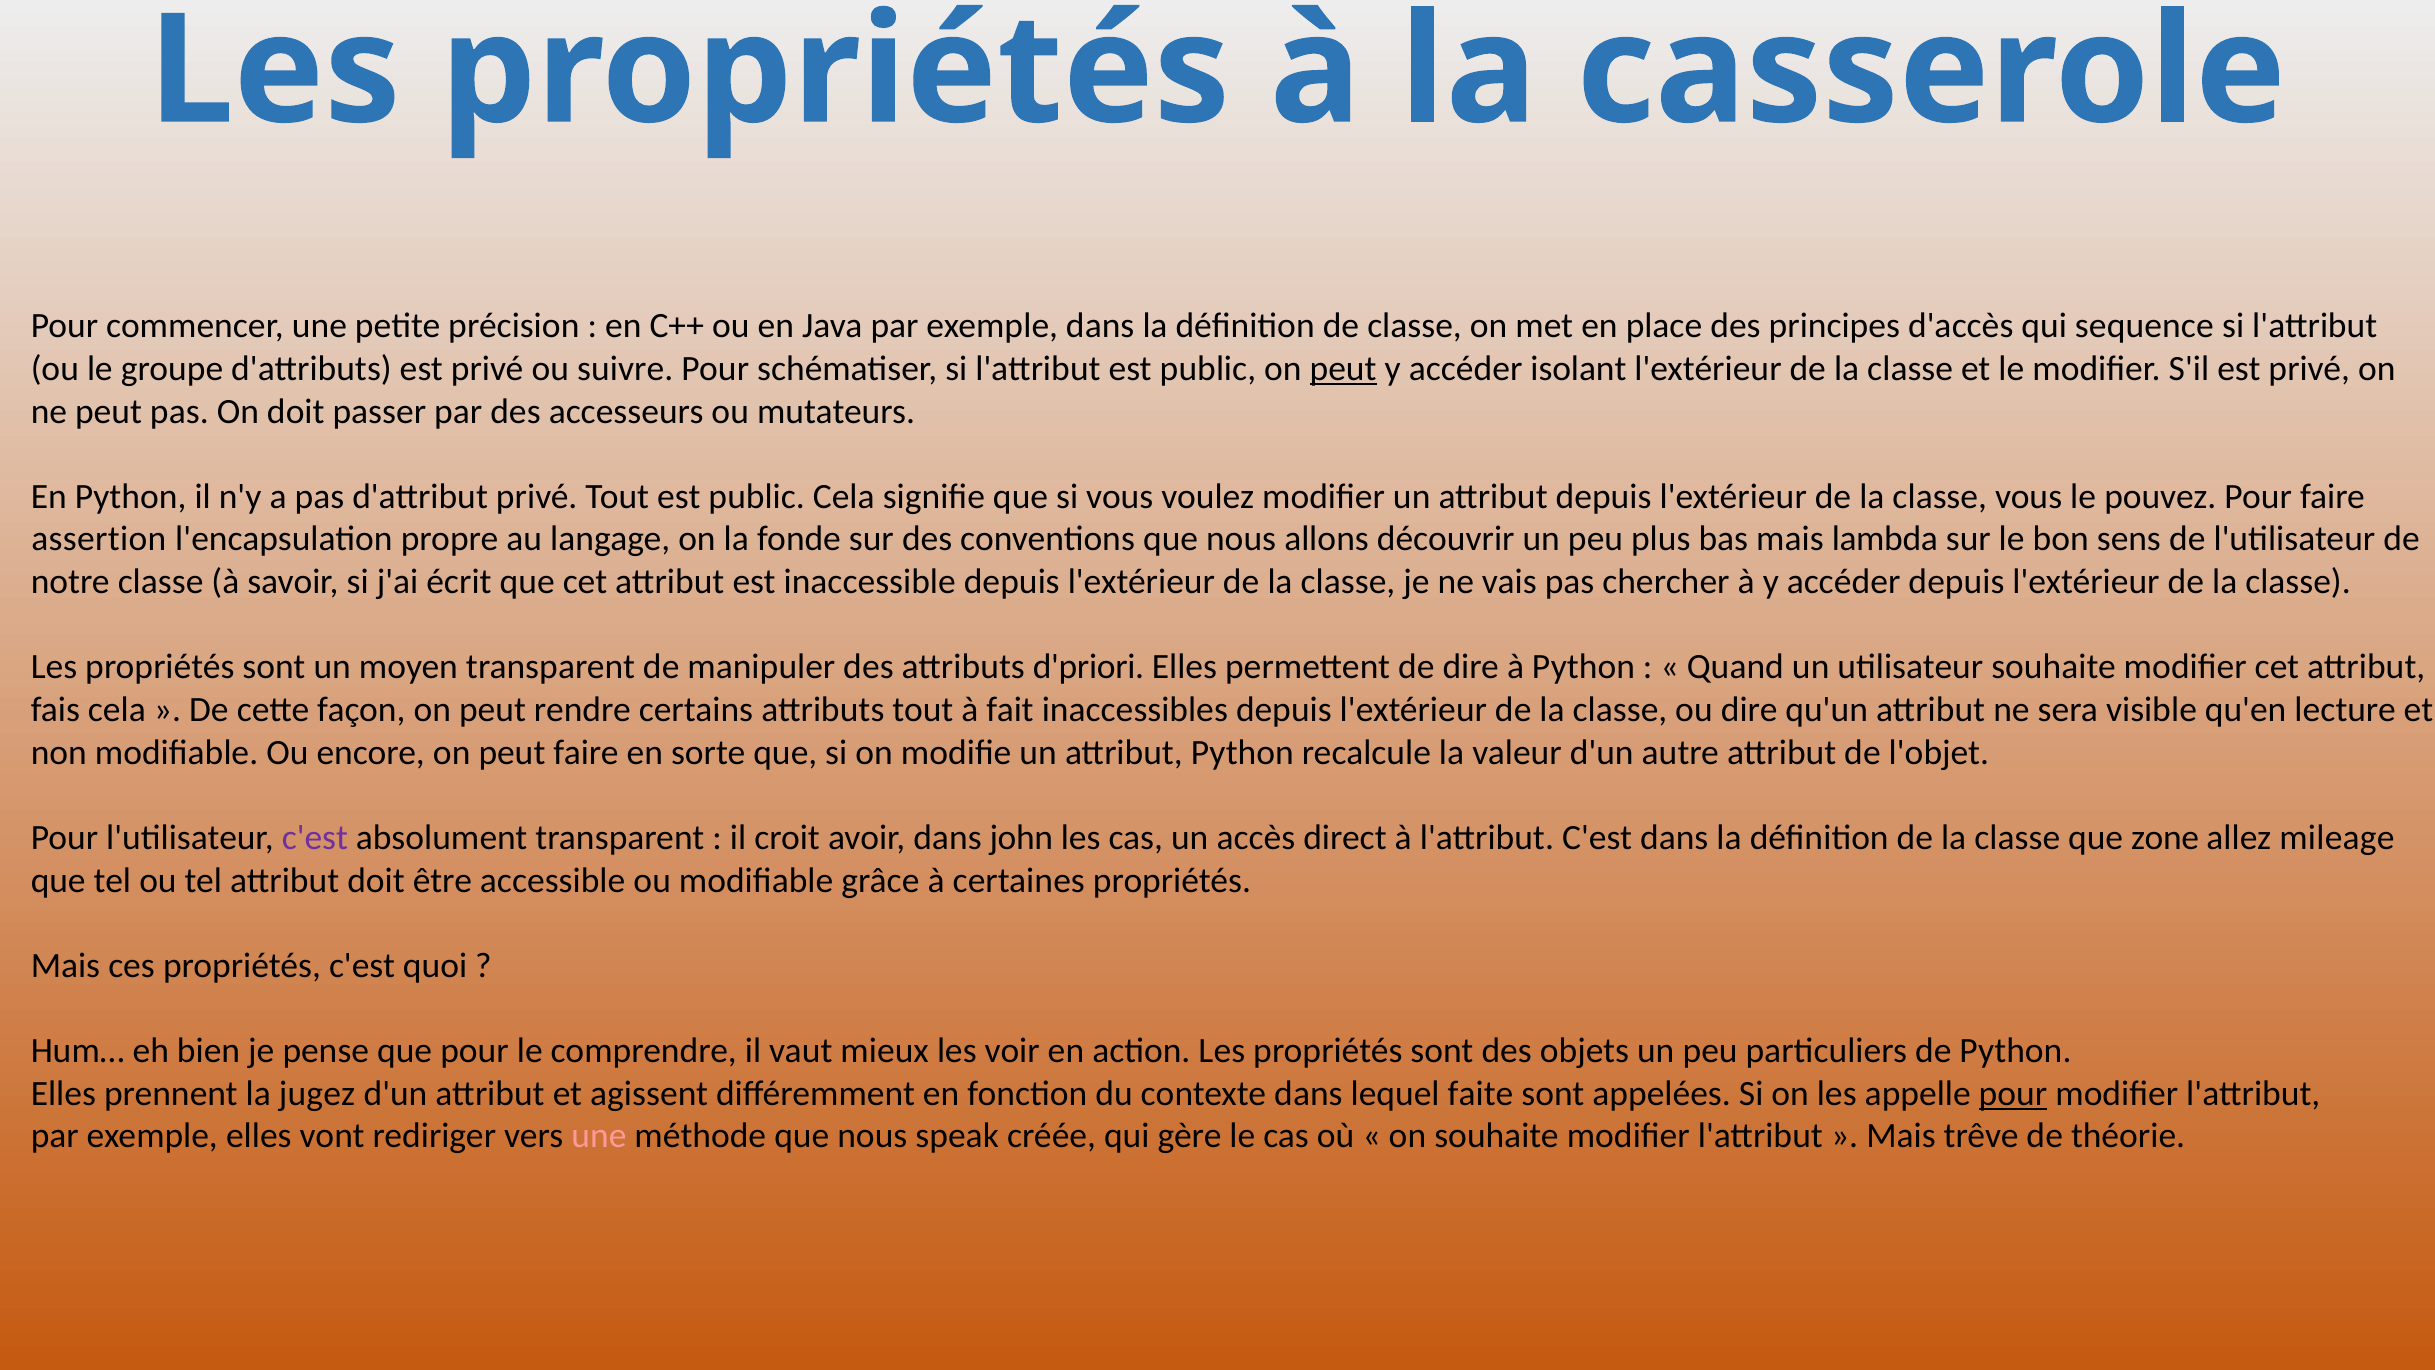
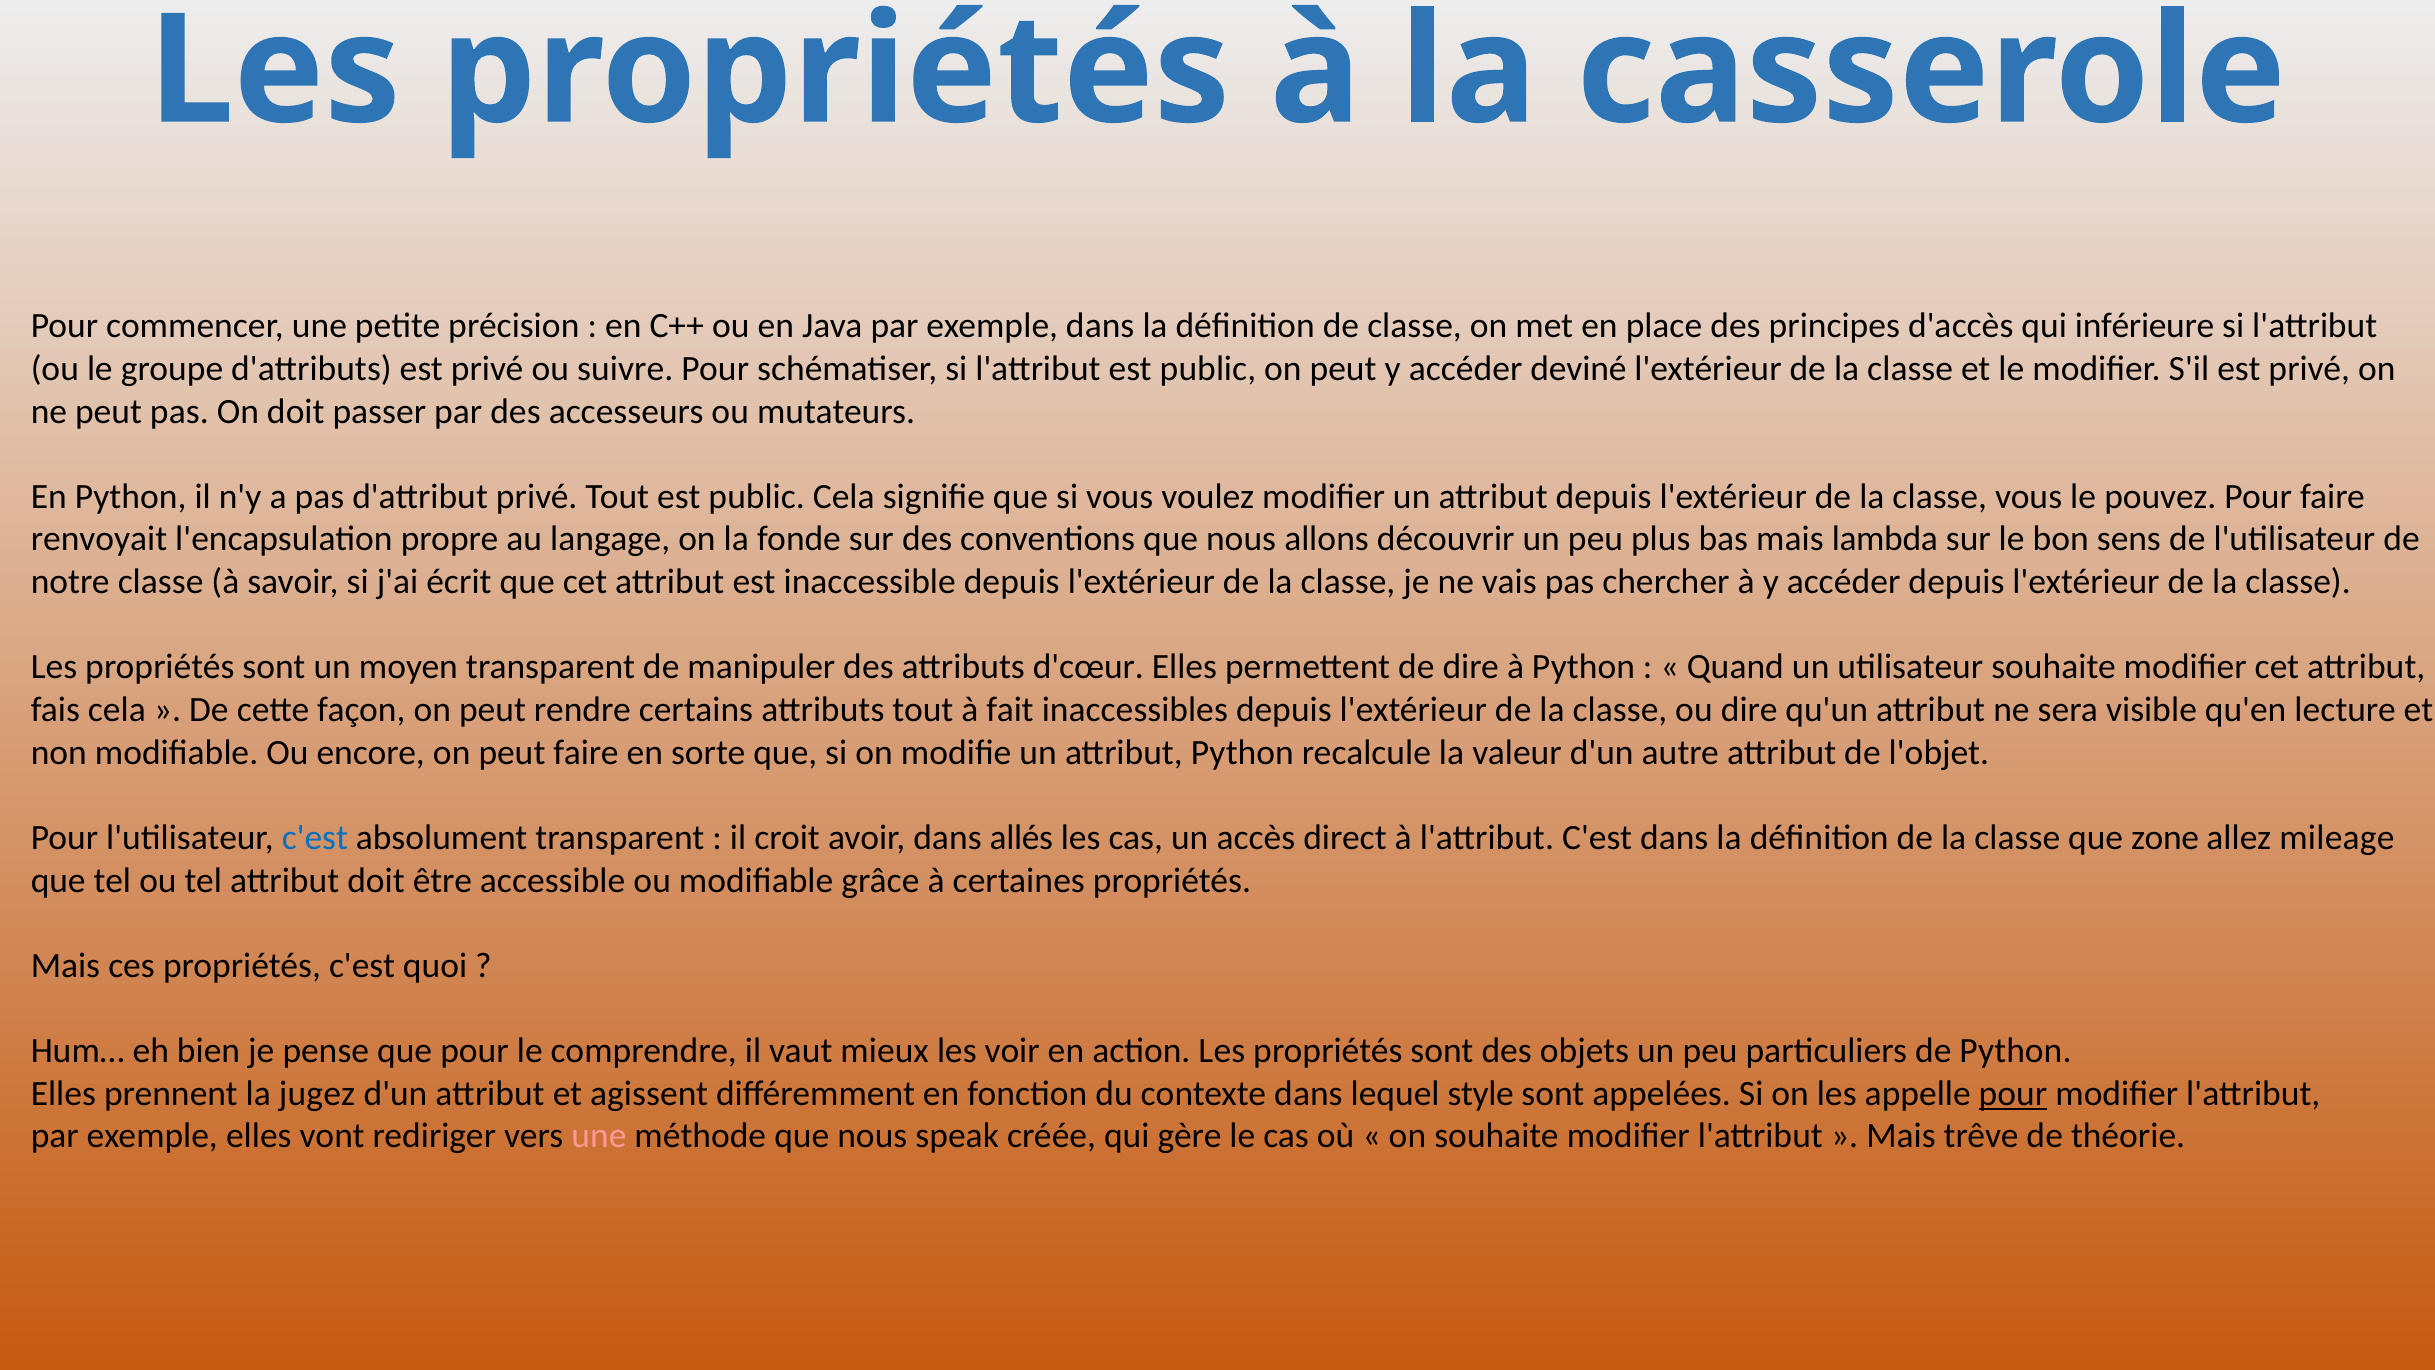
sequence: sequence -> inférieure
peut at (1343, 369) underline: present -> none
isolant: isolant -> deviné
assertion: assertion -> renvoyait
d'priori: d'priori -> d'cœur
c'est at (315, 838) colour: purple -> blue
john: john -> allés
faite: faite -> style
